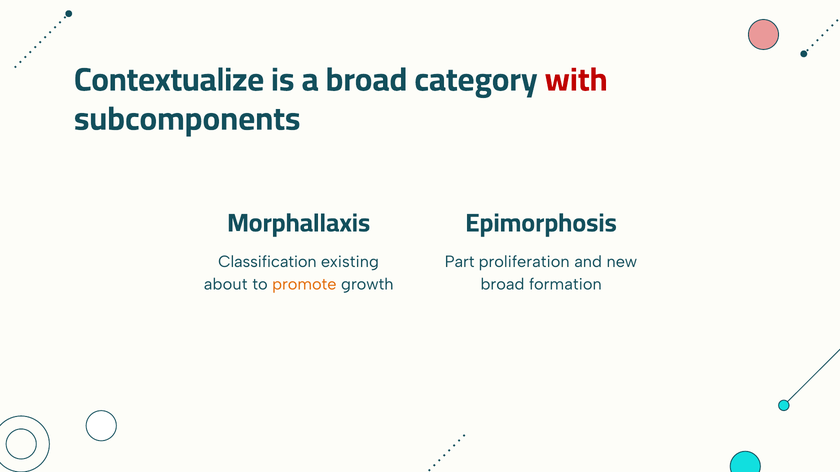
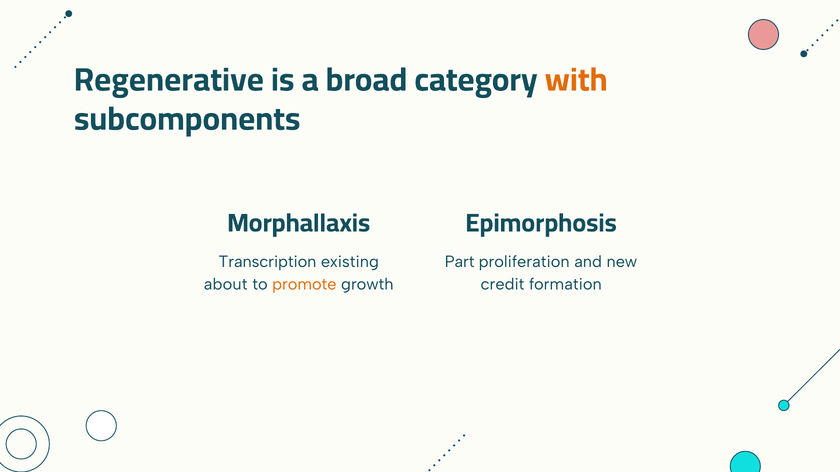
Contextualize: Contextualize -> Regenerative
with colour: red -> orange
Classification: Classification -> Transcription
broad at (502, 285): broad -> credit
